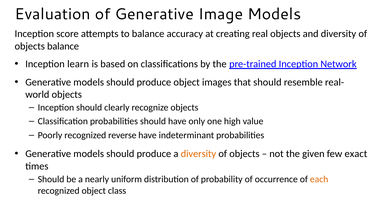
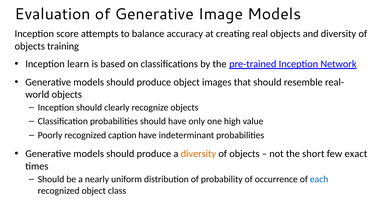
objects balance: balance -> training
reverse: reverse -> caption
given: given -> short
each colour: orange -> blue
